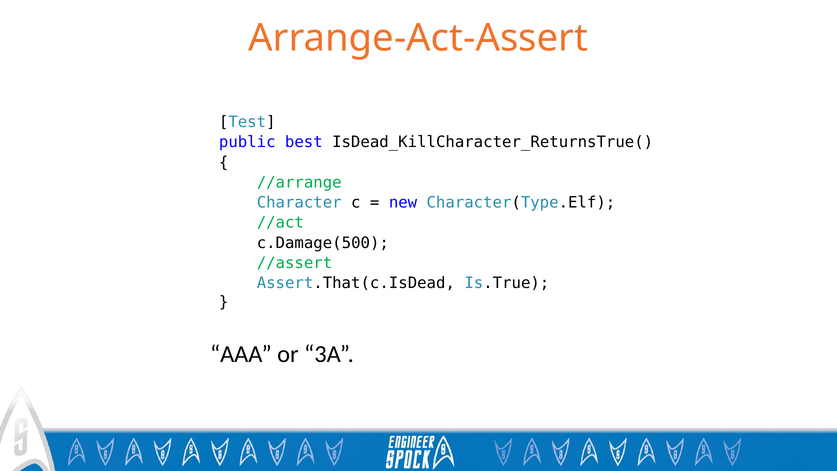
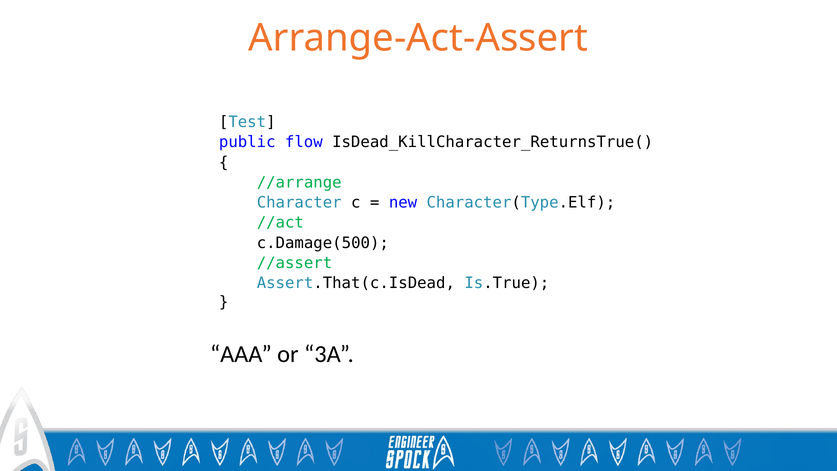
best: best -> flow
